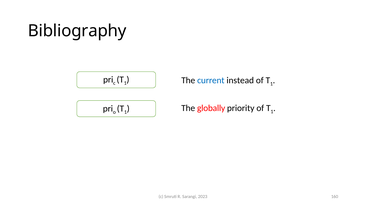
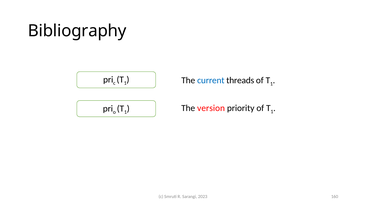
instead: instead -> threads
globally: globally -> version
